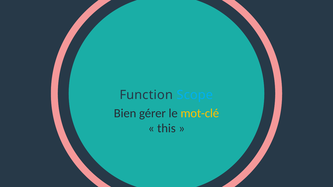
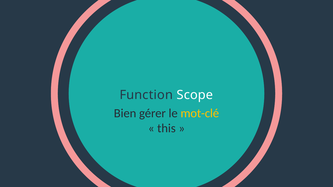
Scope colour: light blue -> white
